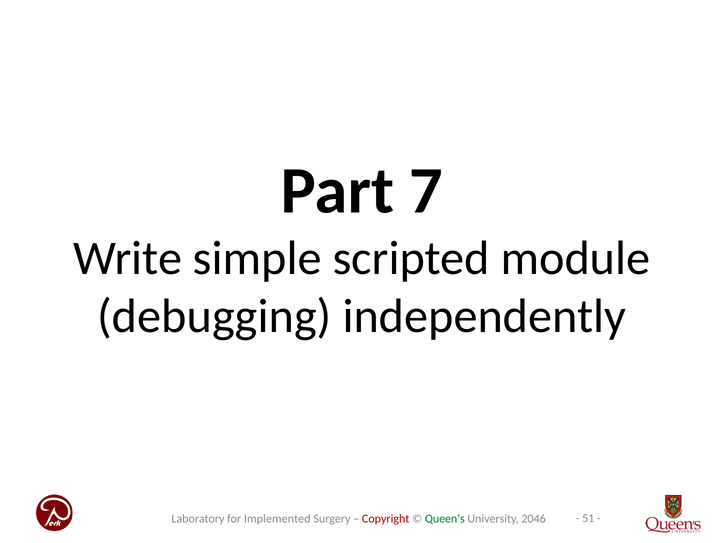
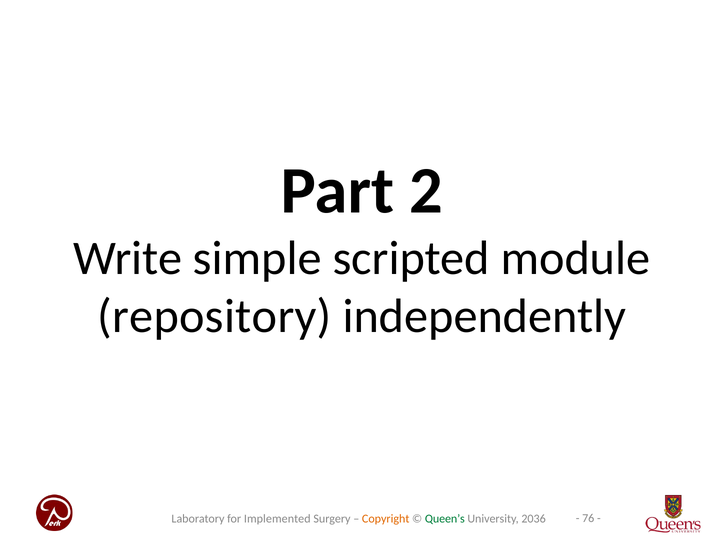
7: 7 -> 2
debugging: debugging -> repository
51: 51 -> 76
Copyright colour: red -> orange
2046: 2046 -> 2036
